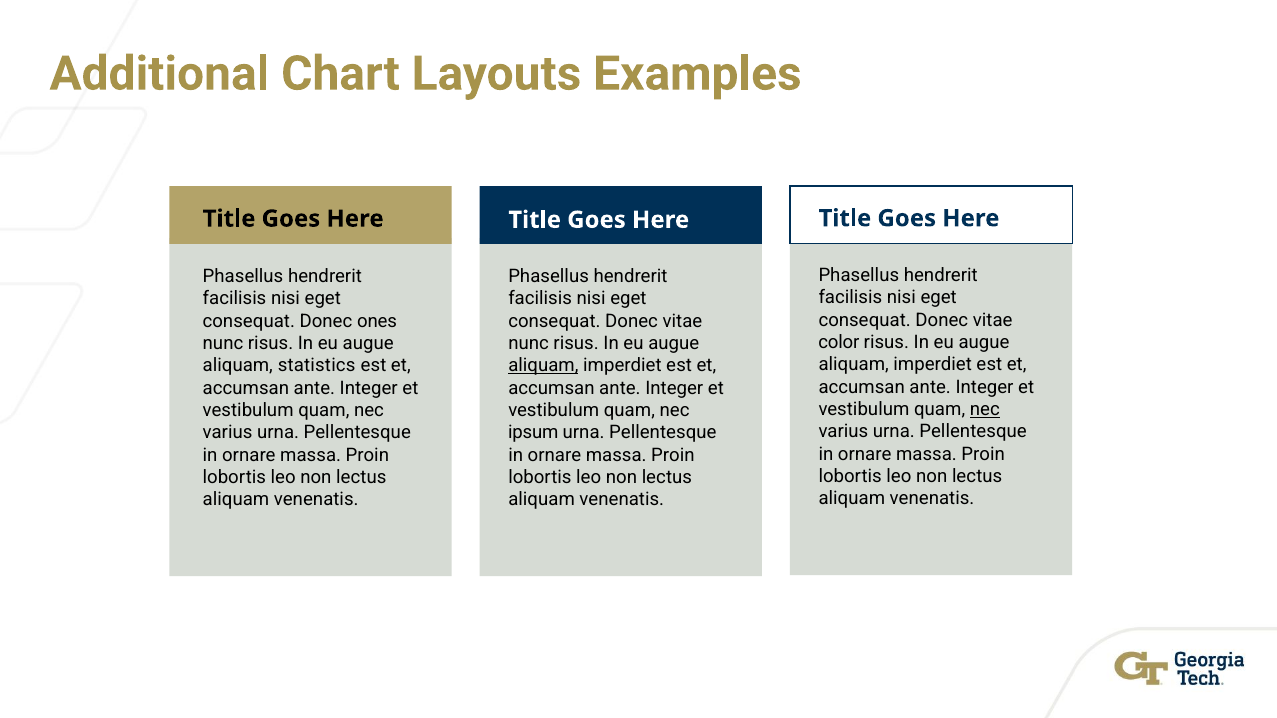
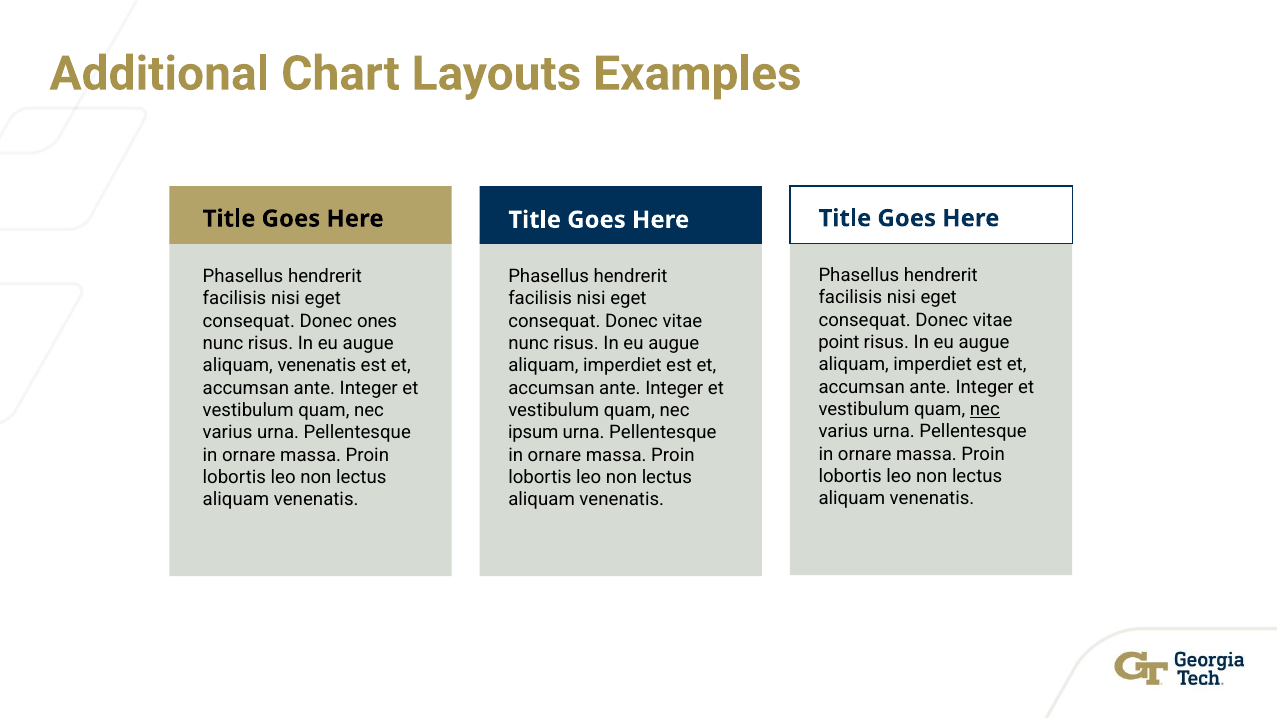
color: color -> point
statistics at (317, 366): statistics -> venenatis
aliquam at (543, 366) underline: present -> none
